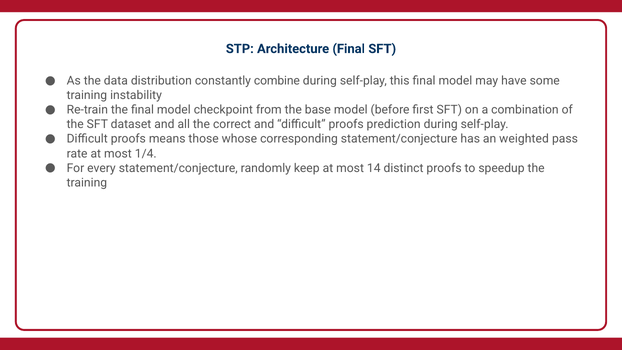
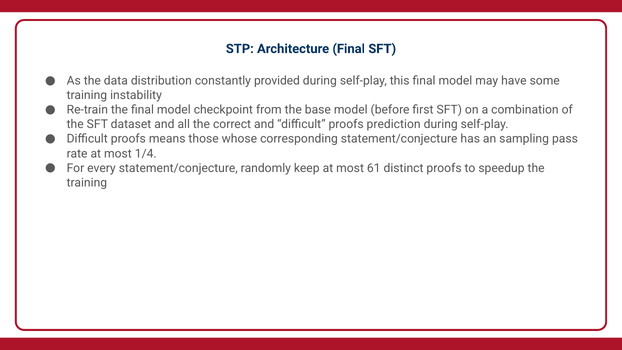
combine: combine -> provided
weighted: weighted -> sampling
14: 14 -> 61
